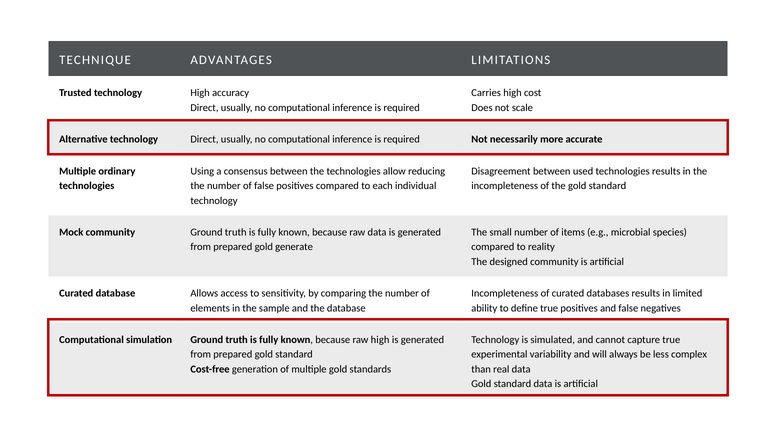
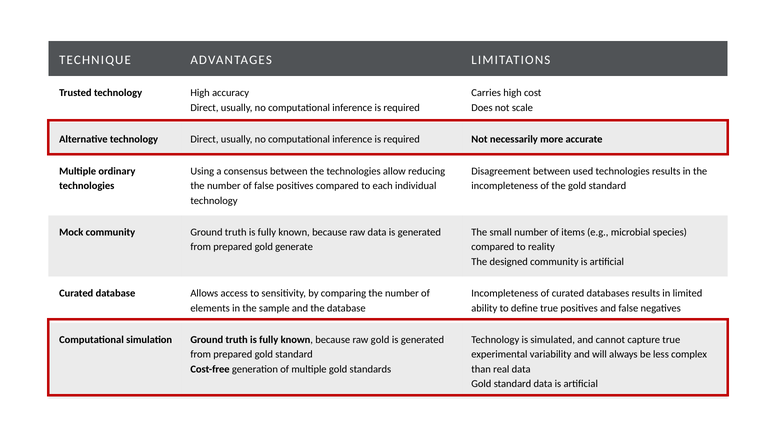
raw high: high -> gold
